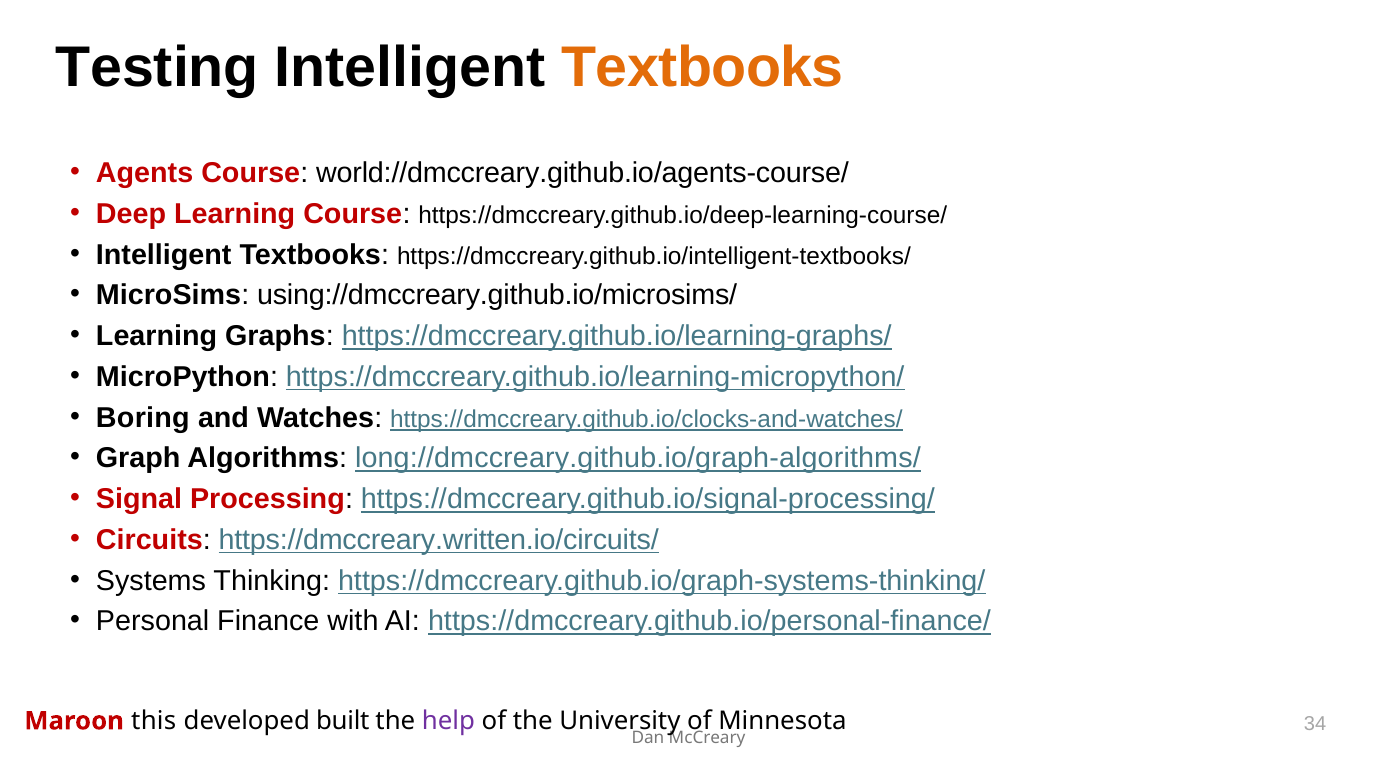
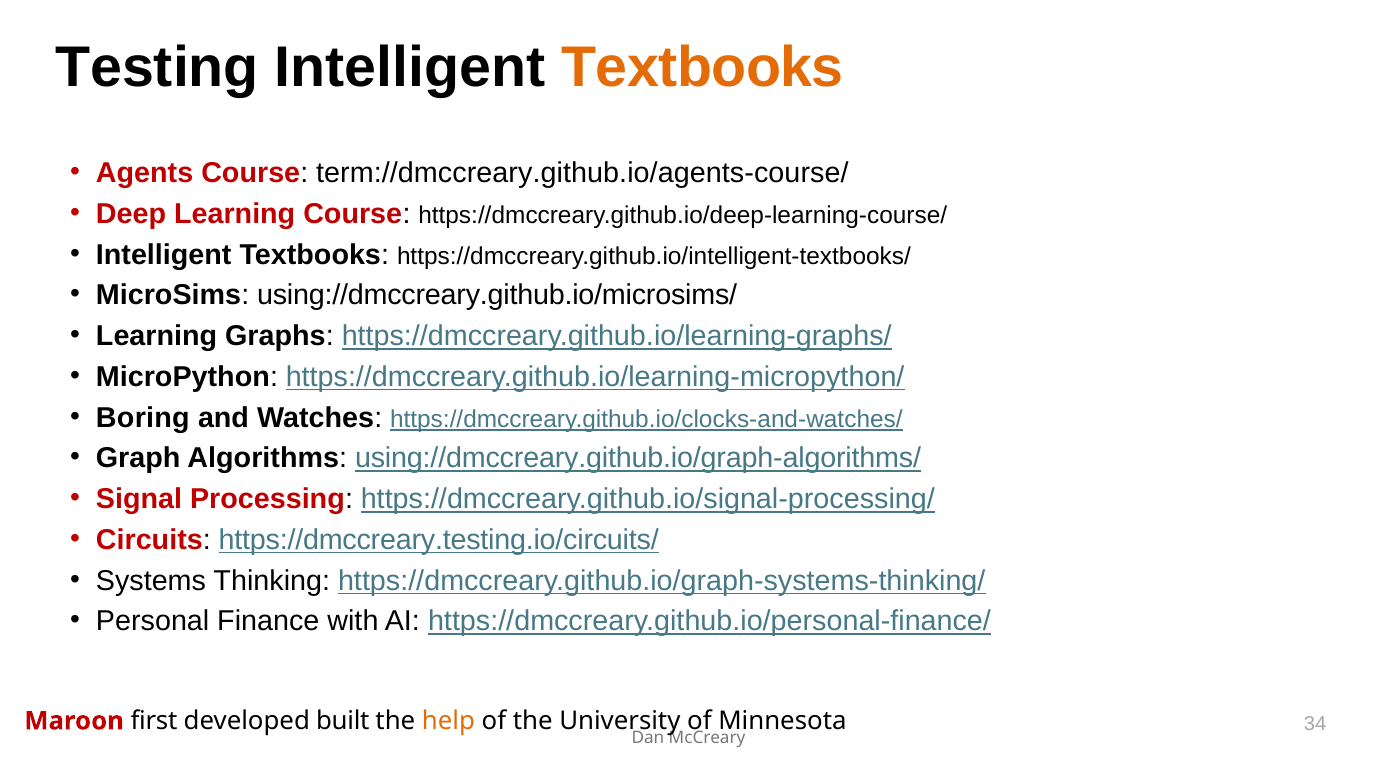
world://dmccreary.github.io/agents-course/: world://dmccreary.github.io/agents-course/ -> term://dmccreary.github.io/agents-course/
long://dmccreary.github.io/graph-algorithms/: long://dmccreary.github.io/graph-algorithms/ -> using://dmccreary.github.io/graph-algorithms/
https://dmccreary.written.io/circuits/: https://dmccreary.written.io/circuits/ -> https://dmccreary.testing.io/circuits/
this: this -> first
help colour: purple -> orange
